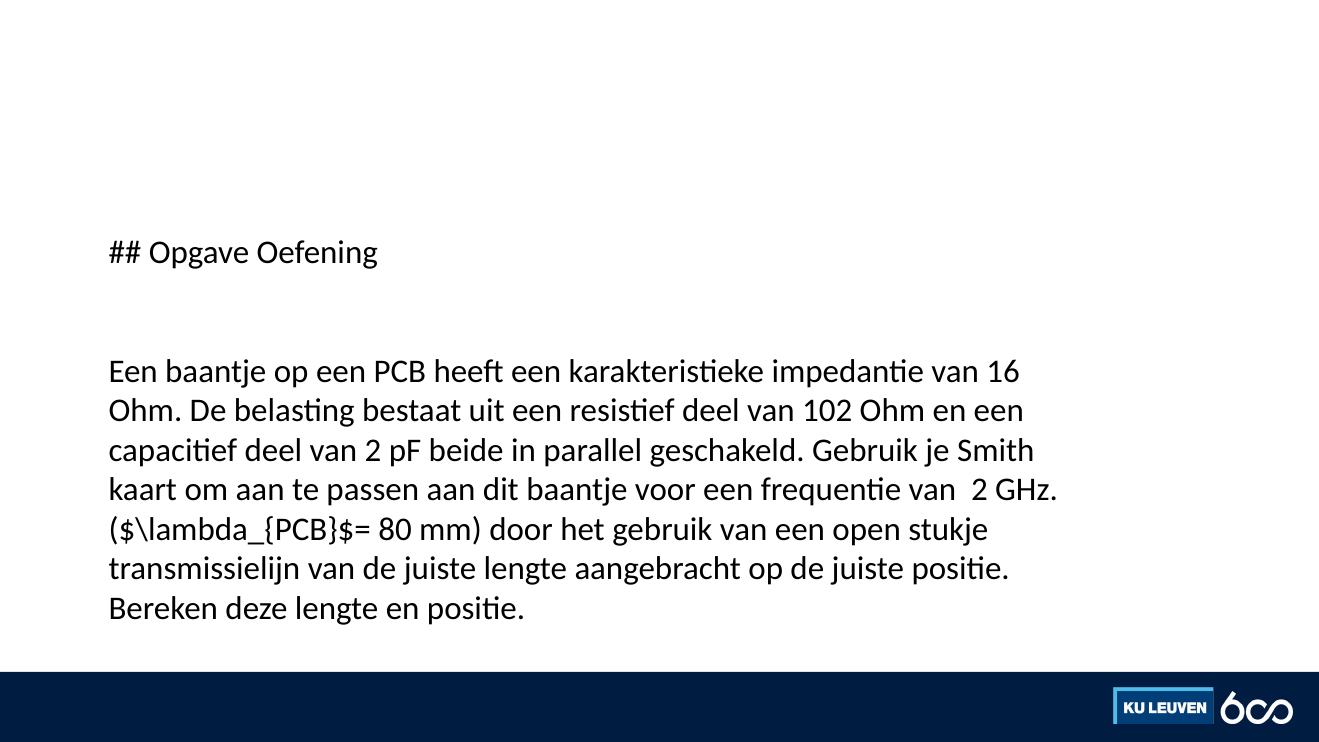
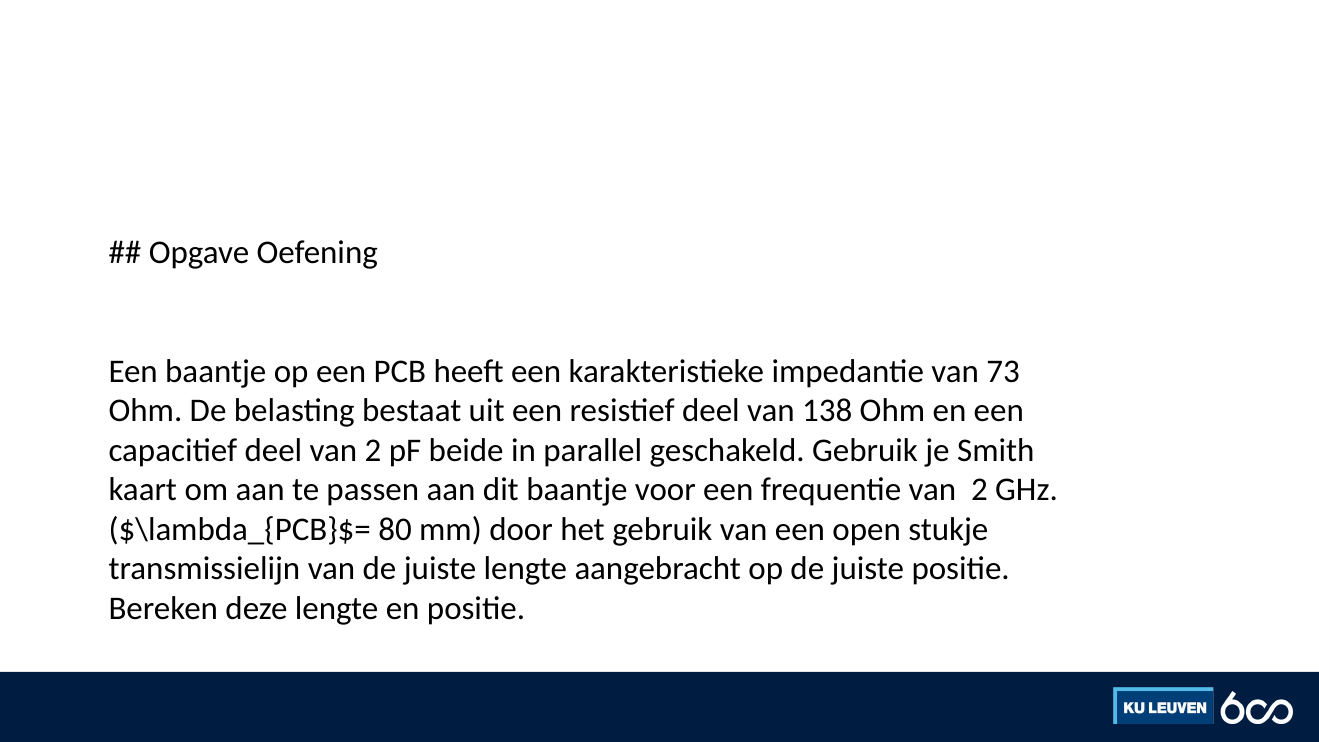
16: 16 -> 73
102: 102 -> 138
